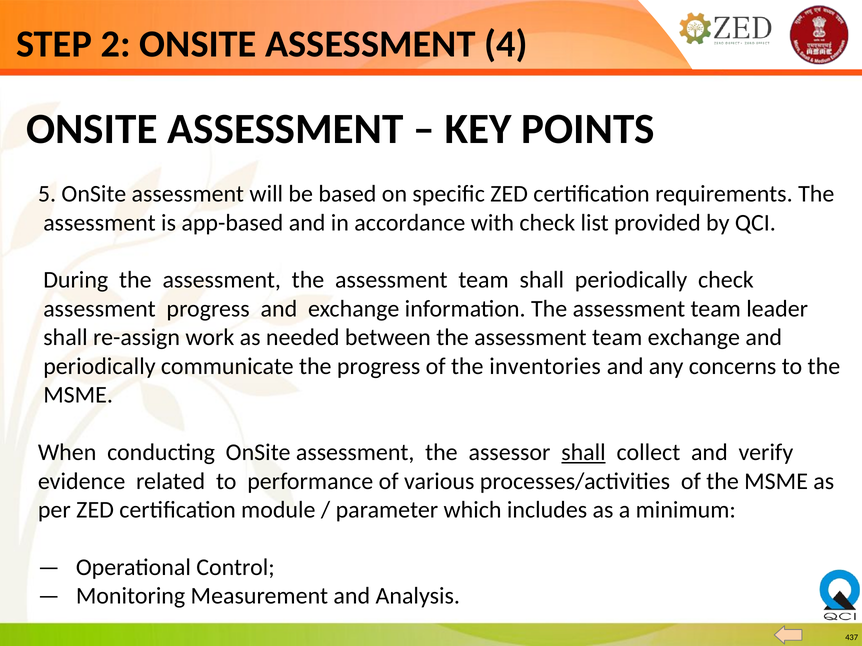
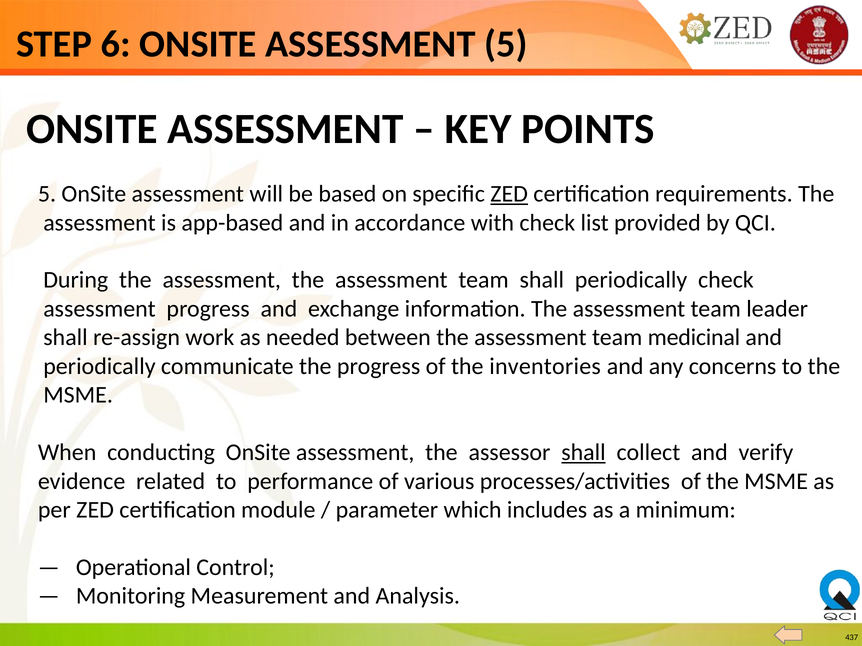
2: 2 -> 6
ASSESSMENT 4: 4 -> 5
ZED at (509, 194) underline: none -> present
team exchange: exchange -> medicinal
